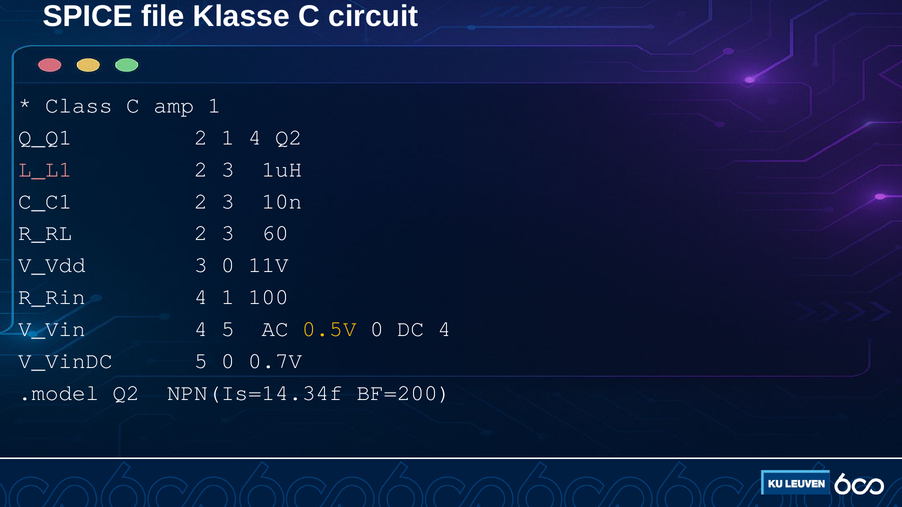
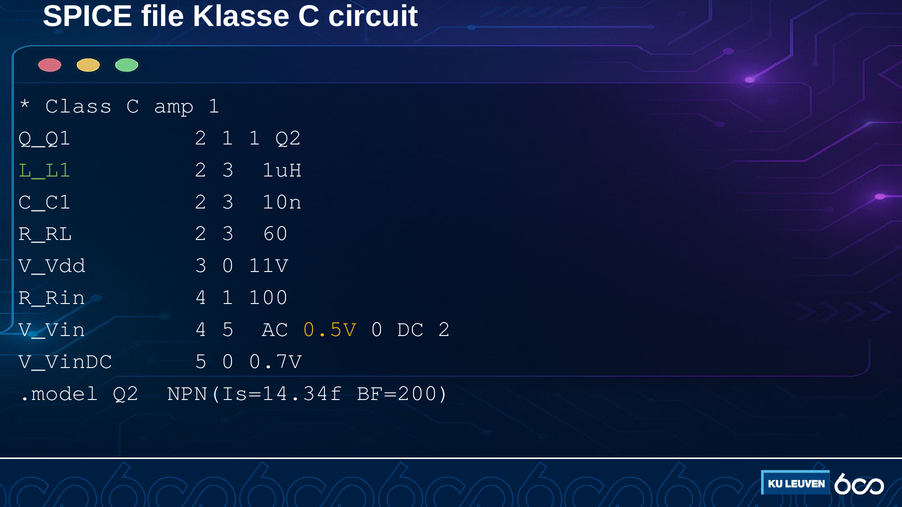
1 4: 4 -> 1
L_L1 colour: pink -> light green
DC 4: 4 -> 2
